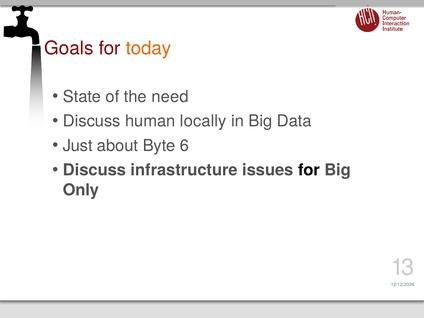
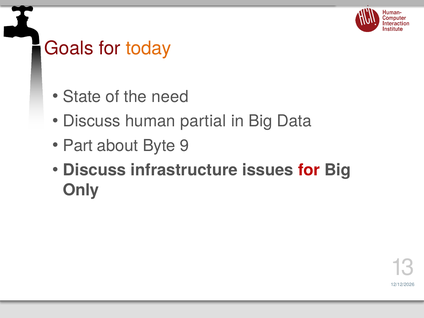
locally: locally -> partial
Just: Just -> Part
6: 6 -> 9
for at (309, 170) colour: black -> red
